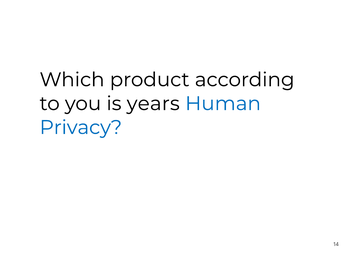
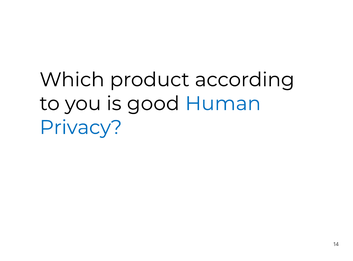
years: years -> good
